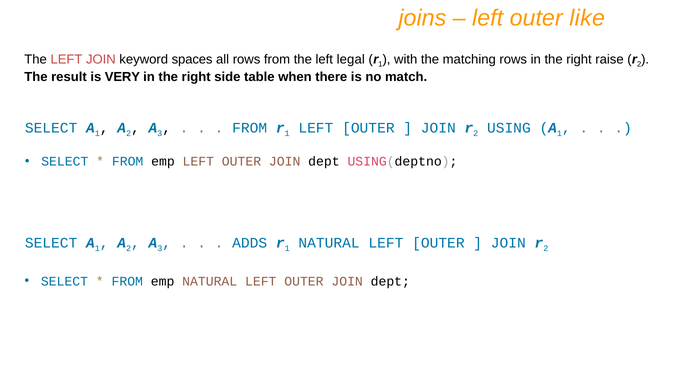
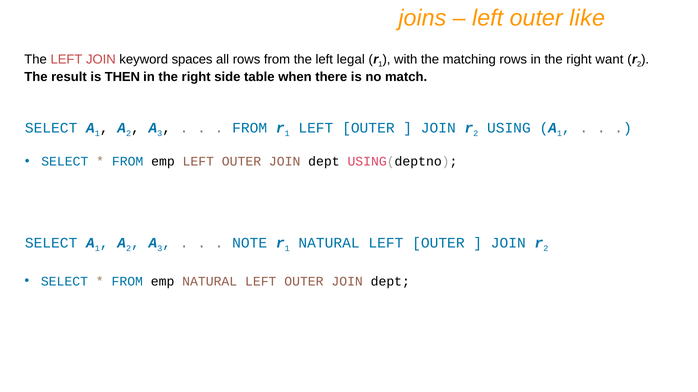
raise: raise -> want
VERY: VERY -> THEN
ADDS: ADDS -> NOTE
